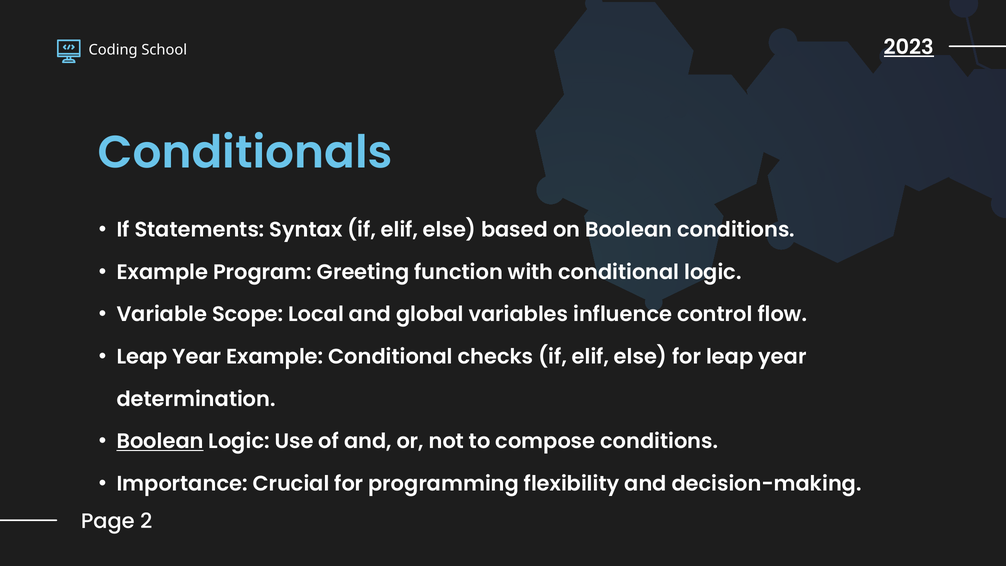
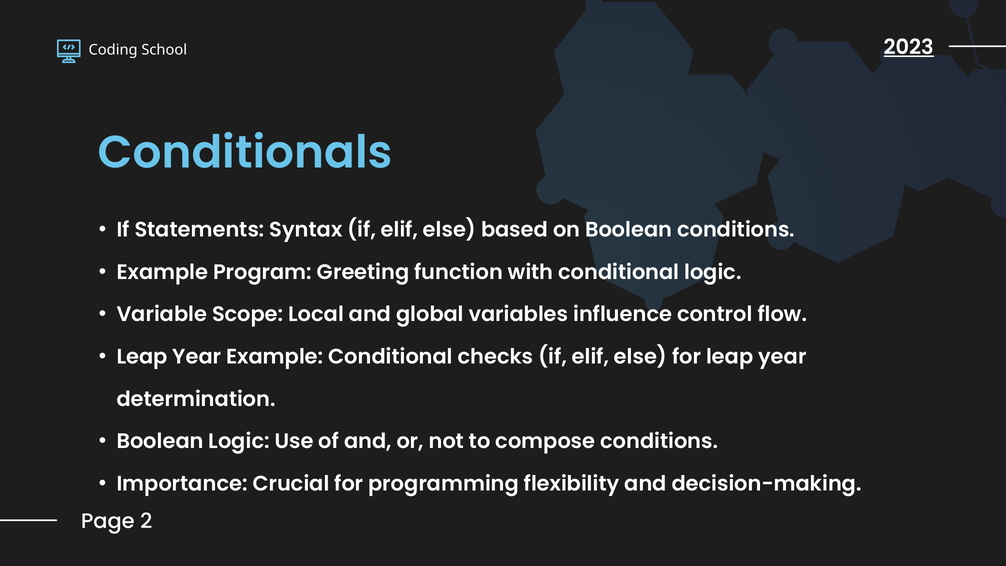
Boolean at (160, 441) underline: present -> none
